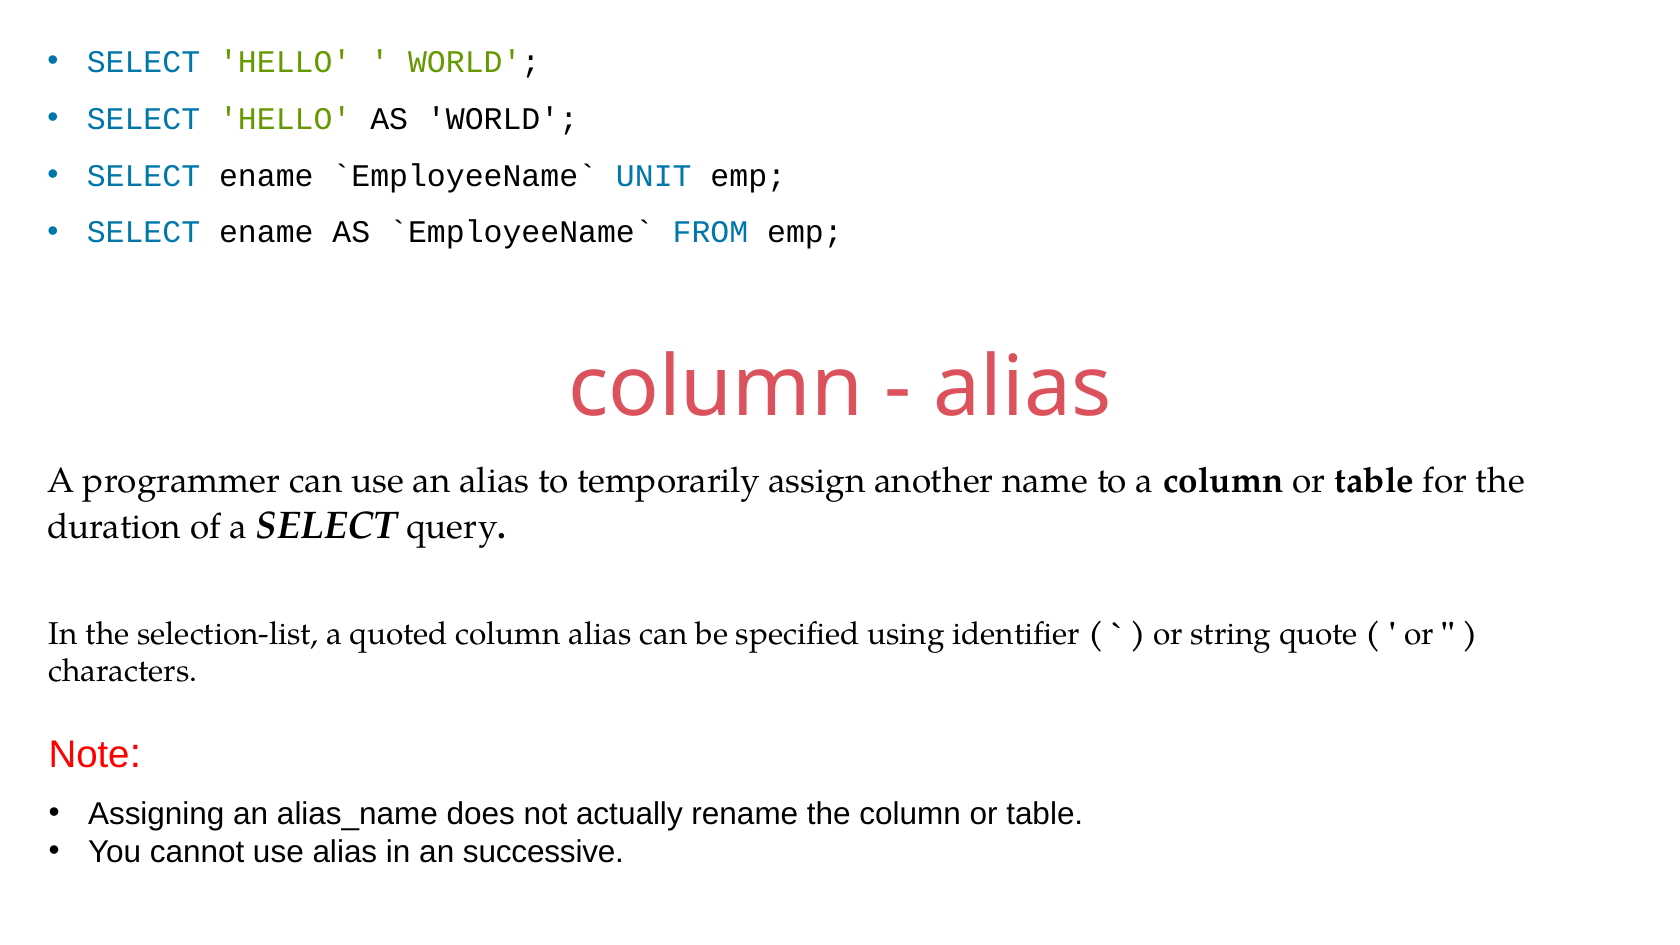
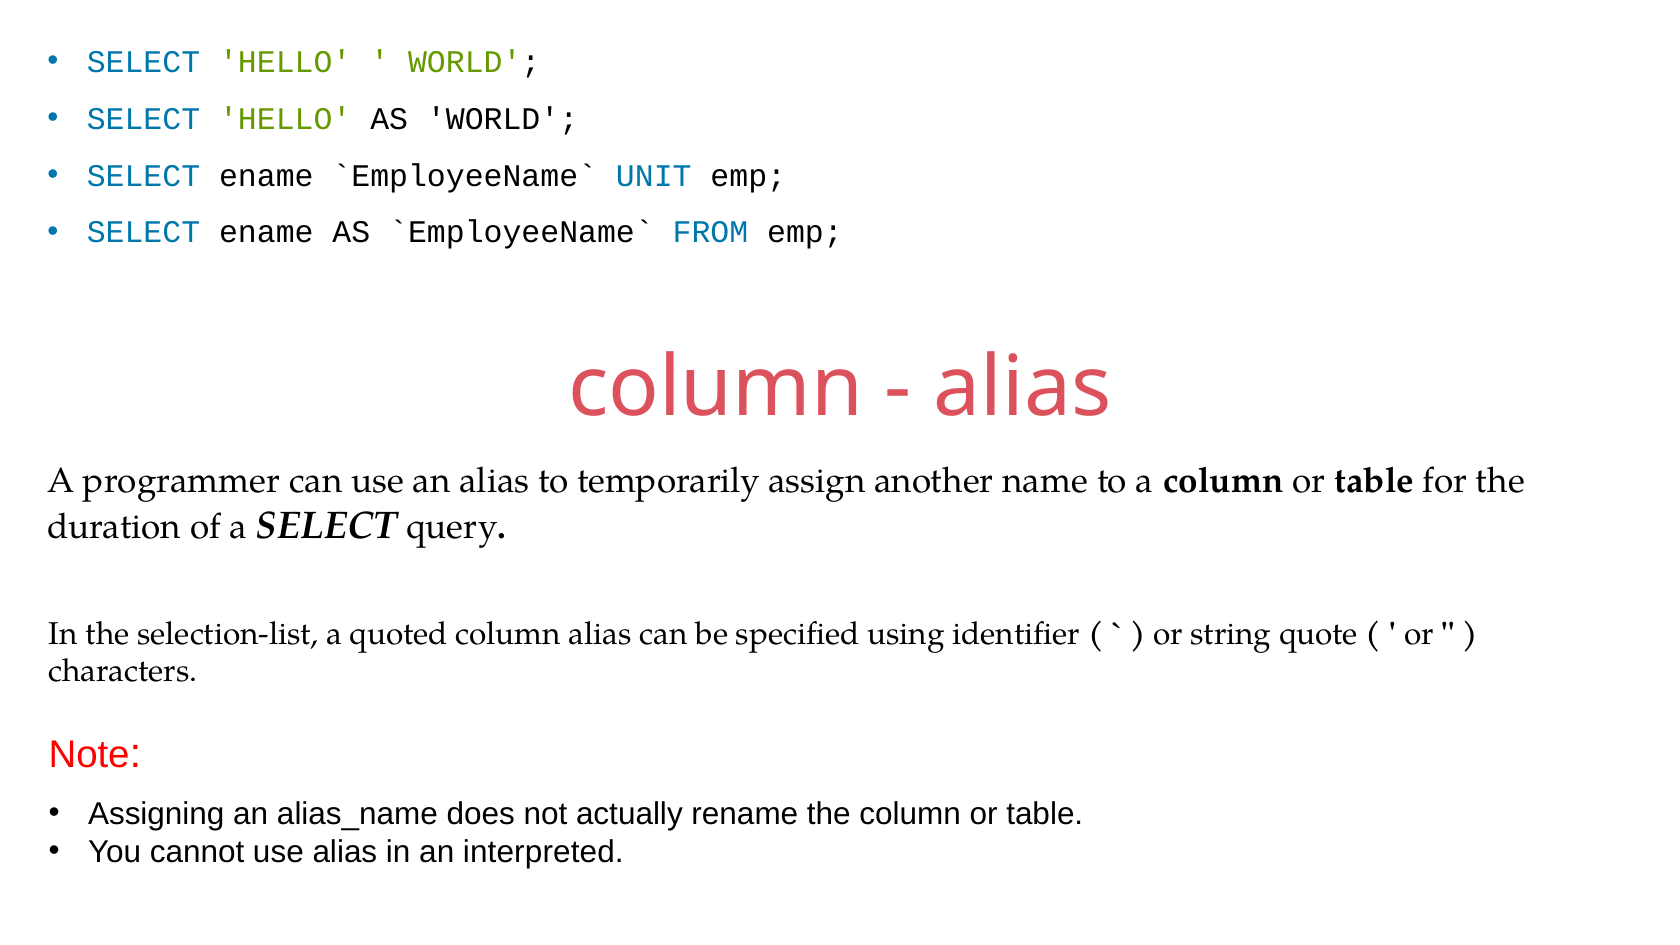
successive: successive -> interpreted
